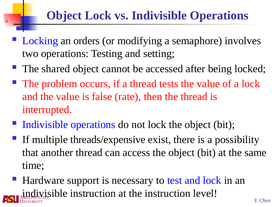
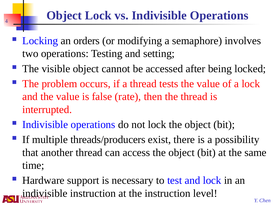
shared: shared -> visible
threads/expensive: threads/expensive -> threads/producers
